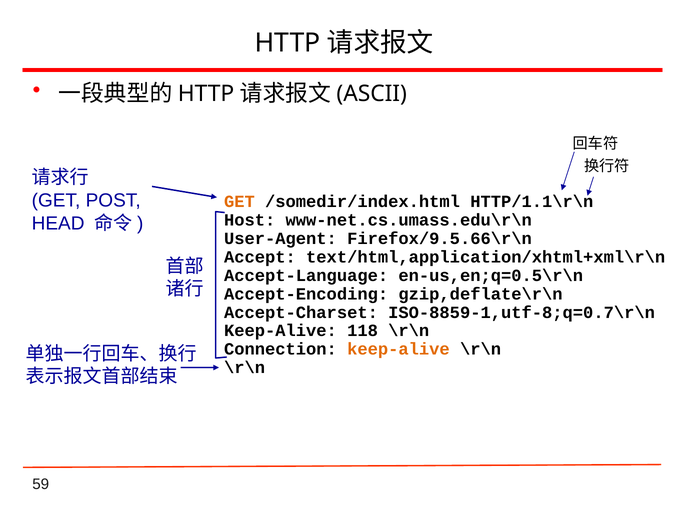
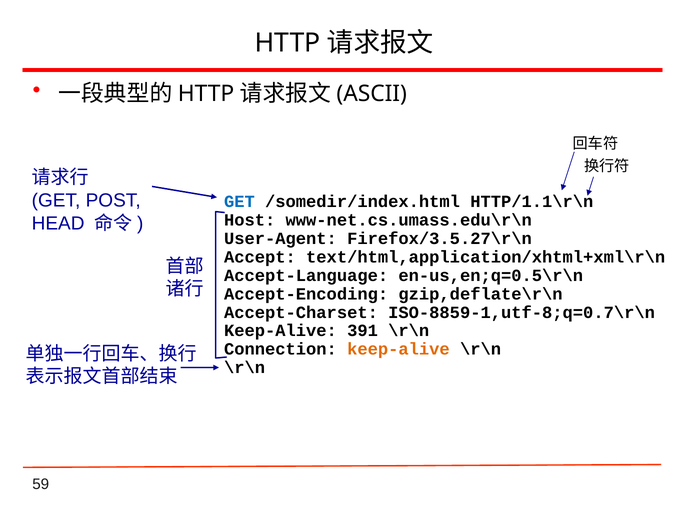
GET at (239, 202) colour: orange -> blue
Firefox/9.5.66\r\n: Firefox/9.5.66\r\n -> Firefox/3.5.27\r\n
118: 118 -> 391
